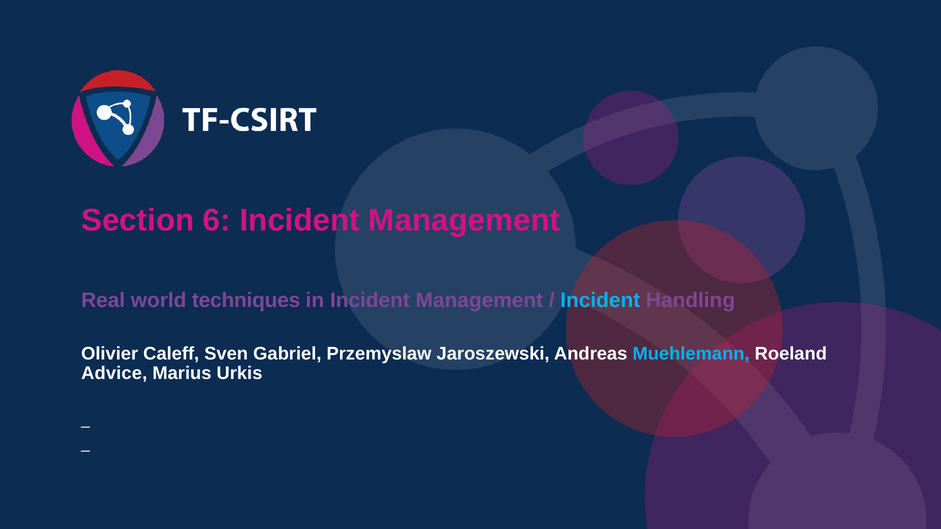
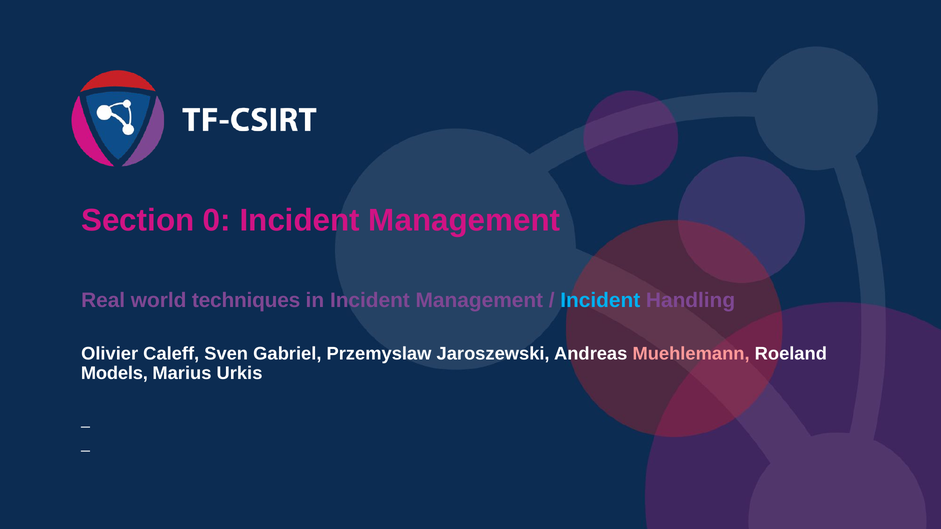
6: 6 -> 0
Muehlemann colour: light blue -> pink
Advice: Advice -> Models
